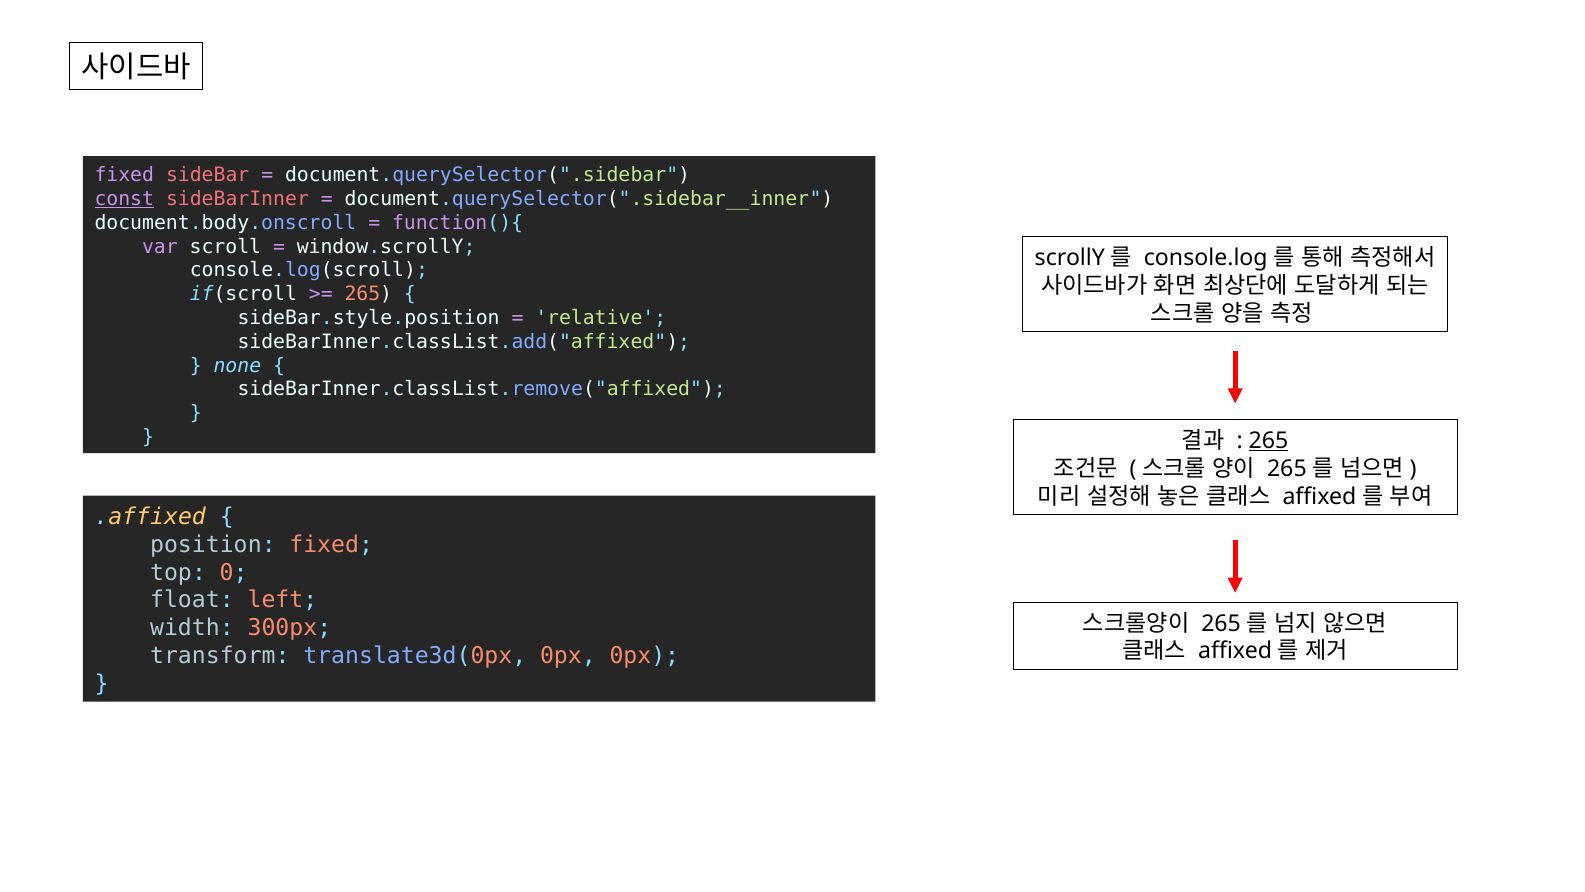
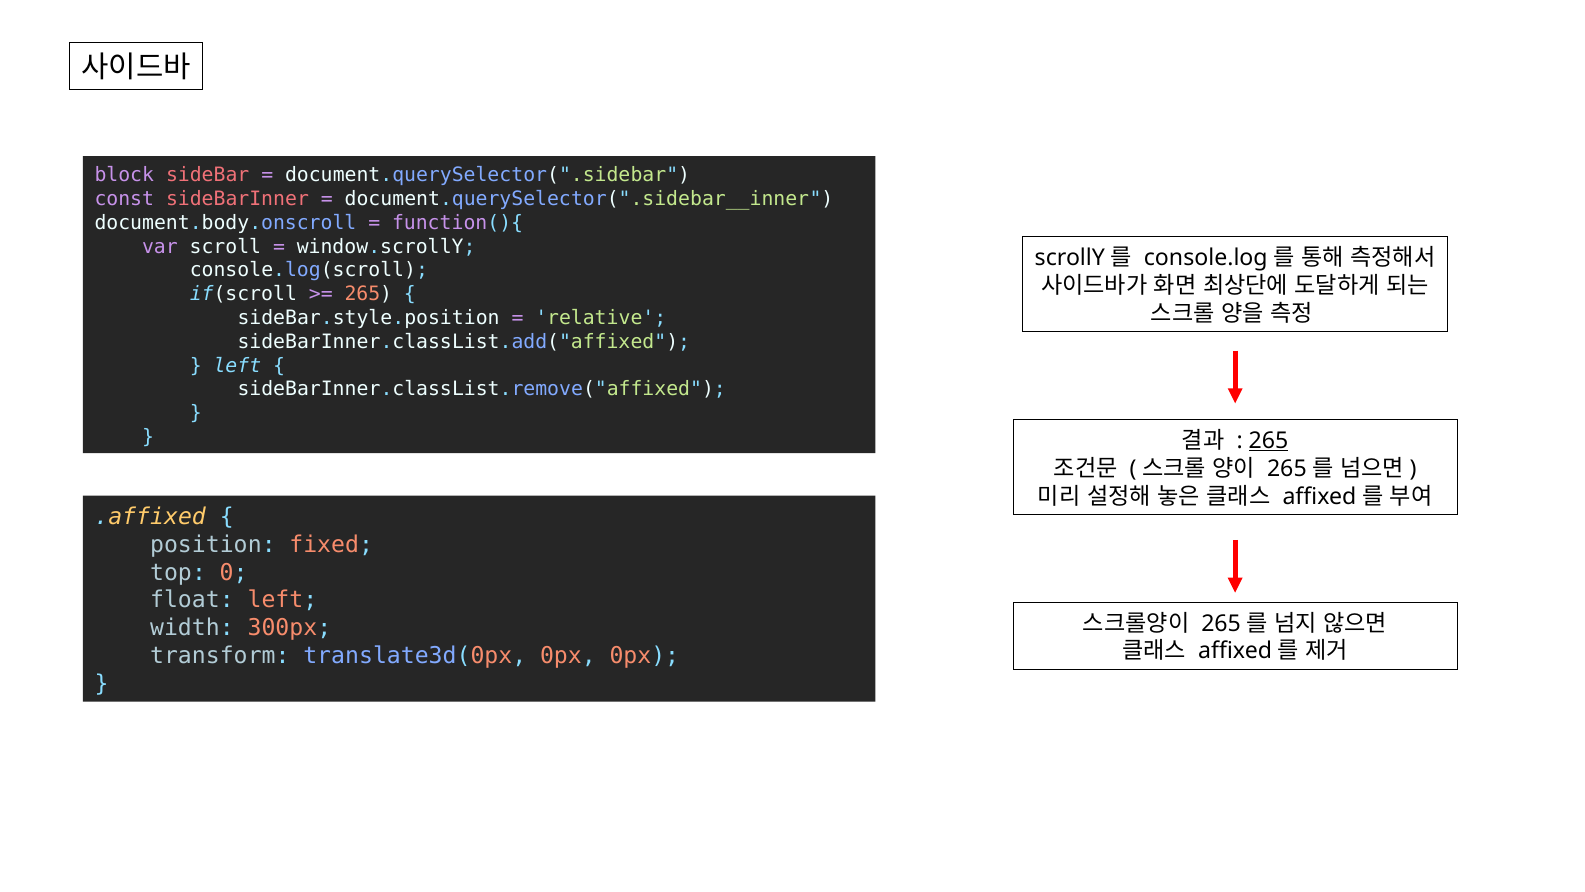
fixed at (124, 175): fixed -> block
const underline: present -> none
none at (237, 365): none -> left
